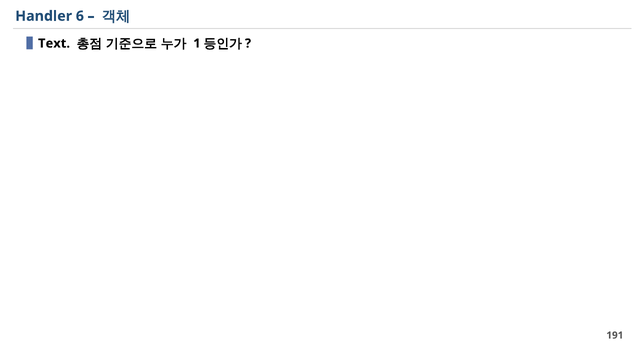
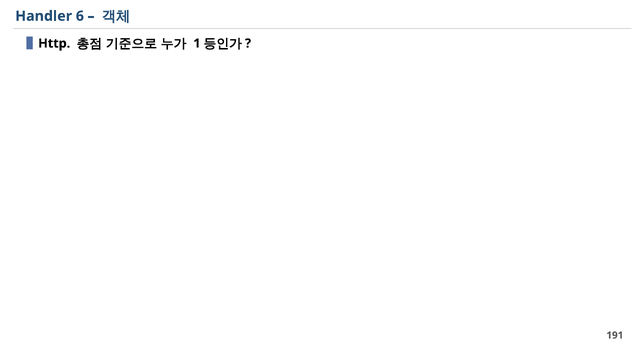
Text: Text -> Http
